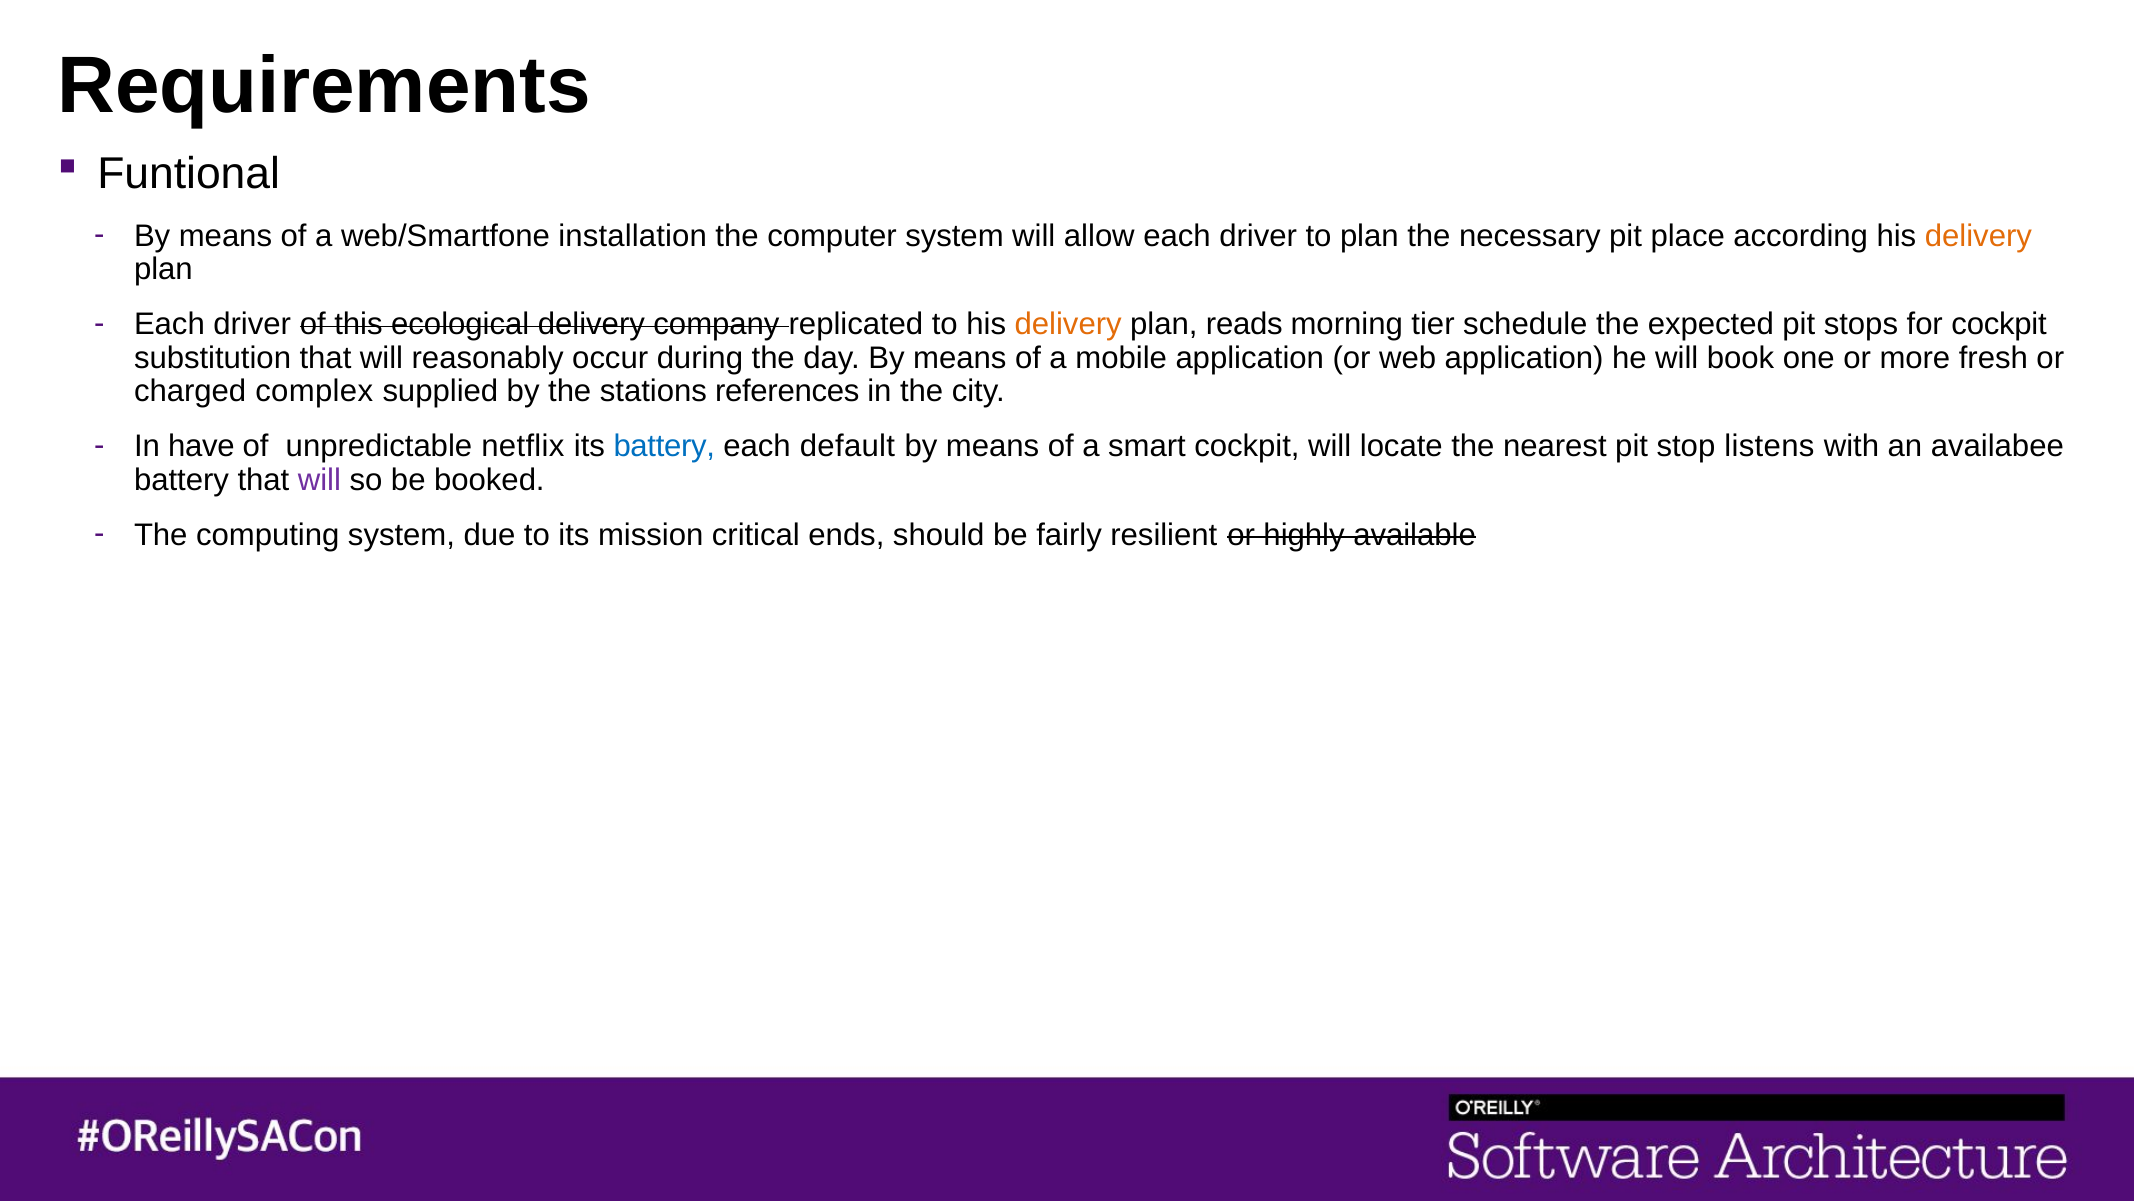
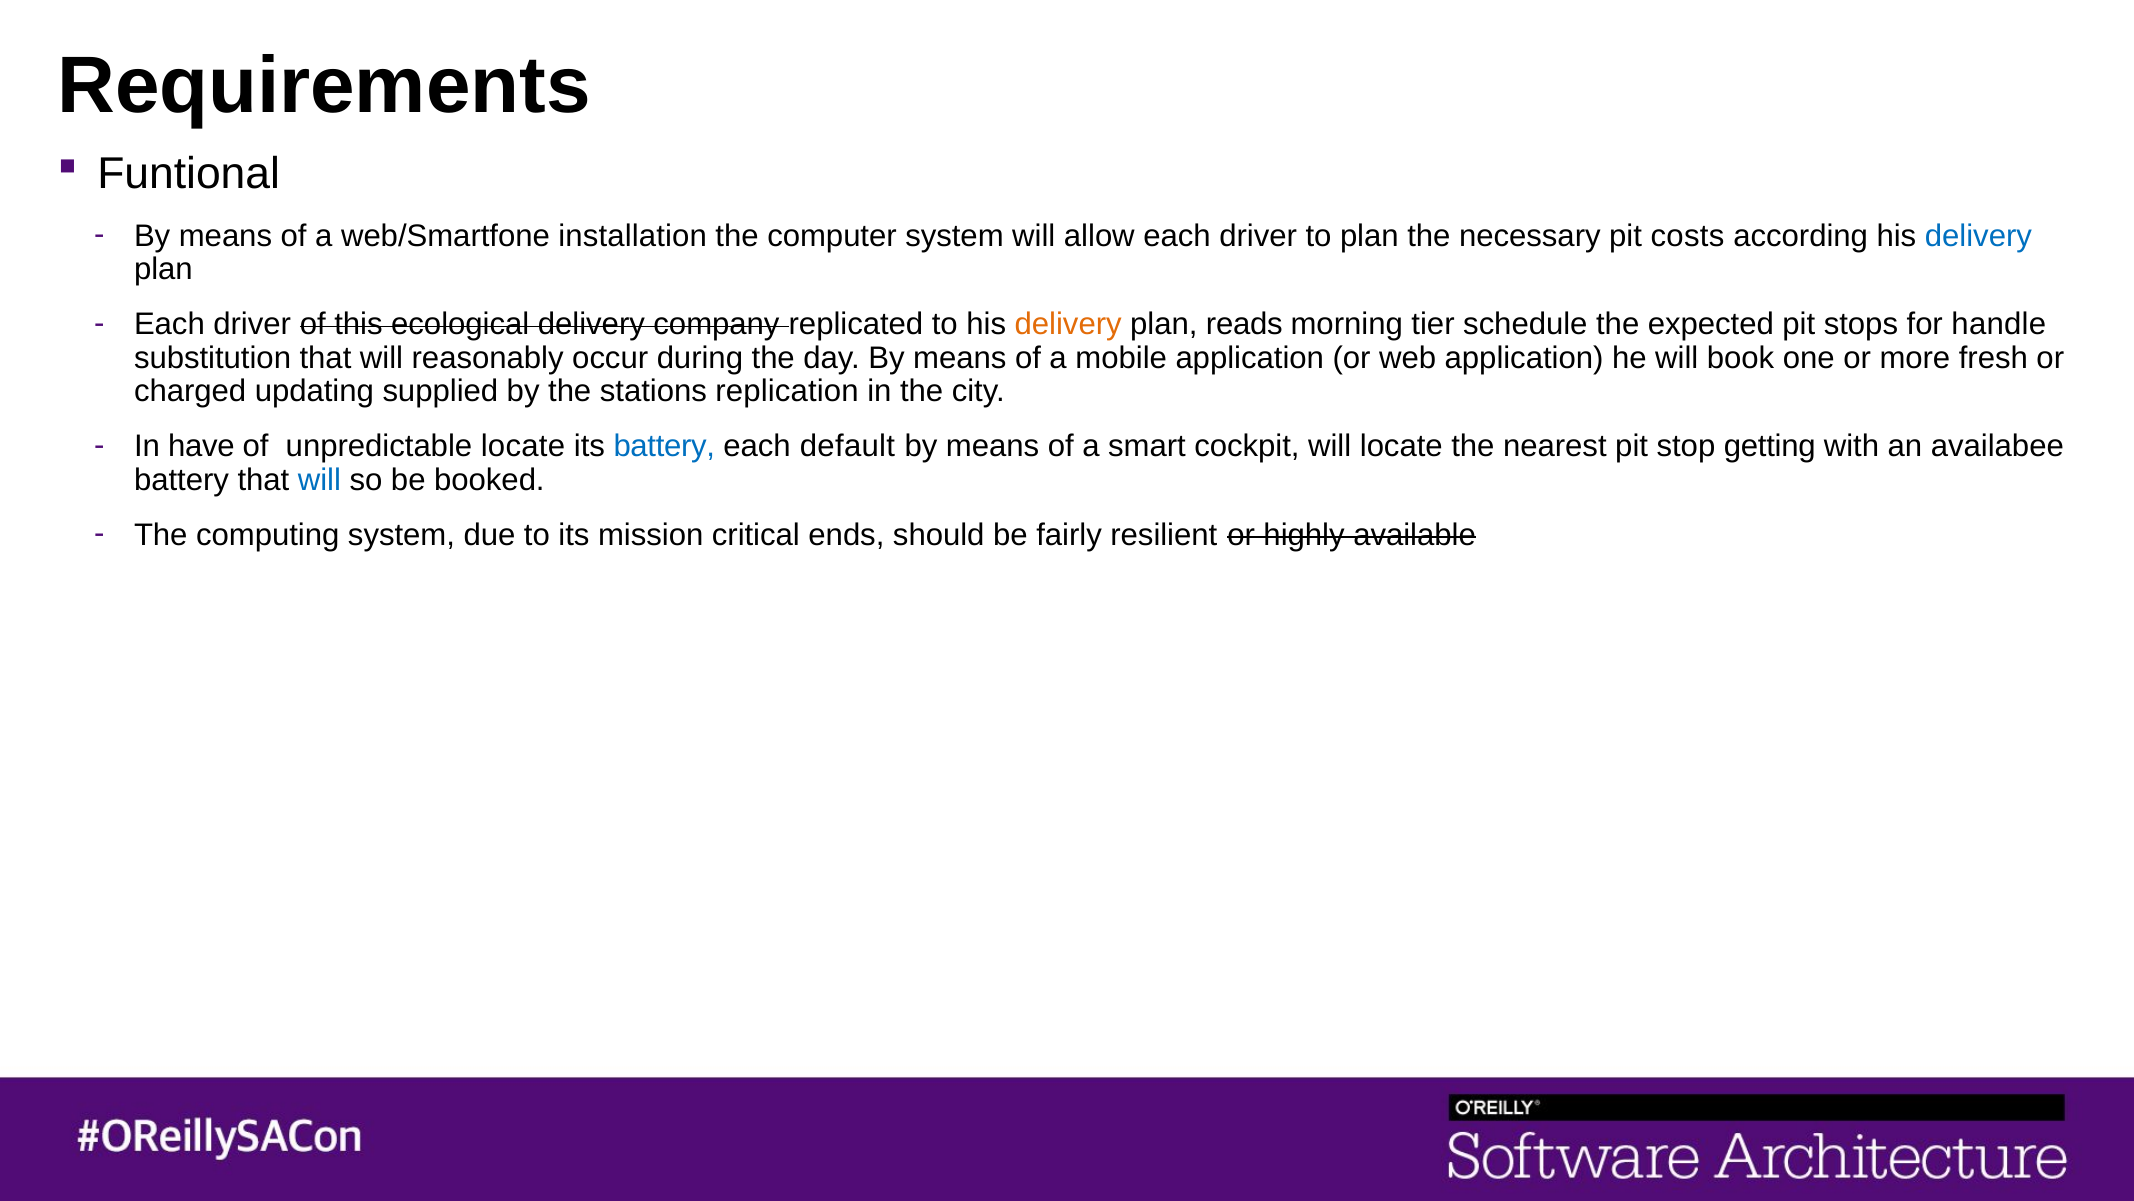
place: place -> costs
delivery at (1978, 236) colour: orange -> blue
for cockpit: cockpit -> handle
complex: complex -> updating
references: references -> replication
unpredictable netflix: netflix -> locate
listens: listens -> getting
will at (319, 480) colour: purple -> blue
